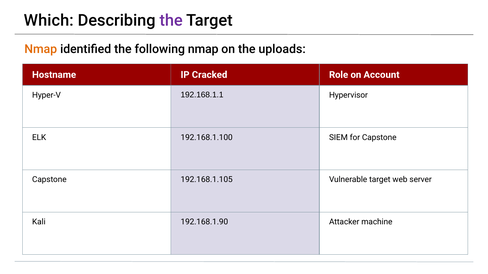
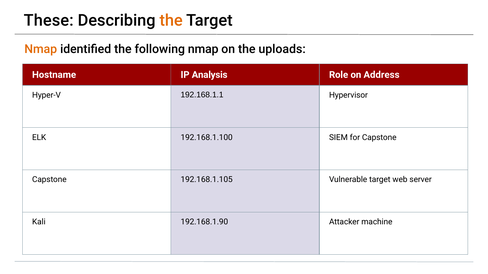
Which: Which -> These
the at (171, 21) colour: purple -> orange
Cracked: Cracked -> Analysis
Account: Account -> Address
